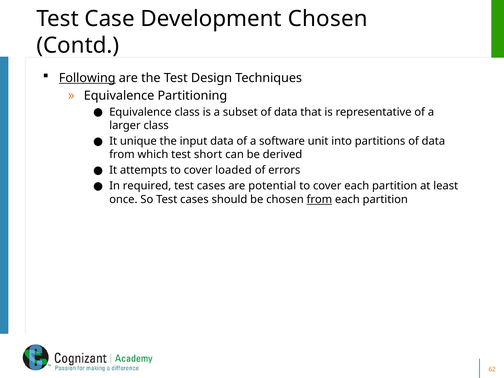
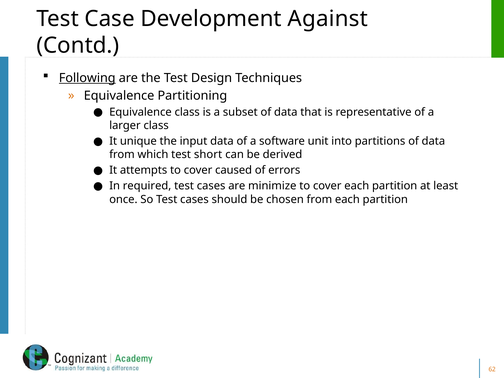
Development Chosen: Chosen -> Against
loaded: loaded -> caused
potential: potential -> minimize
from at (319, 199) underline: present -> none
